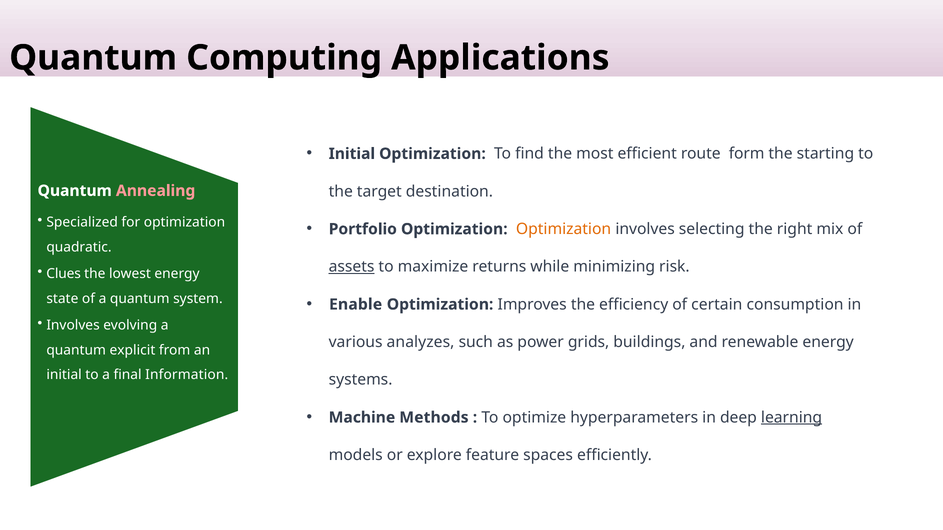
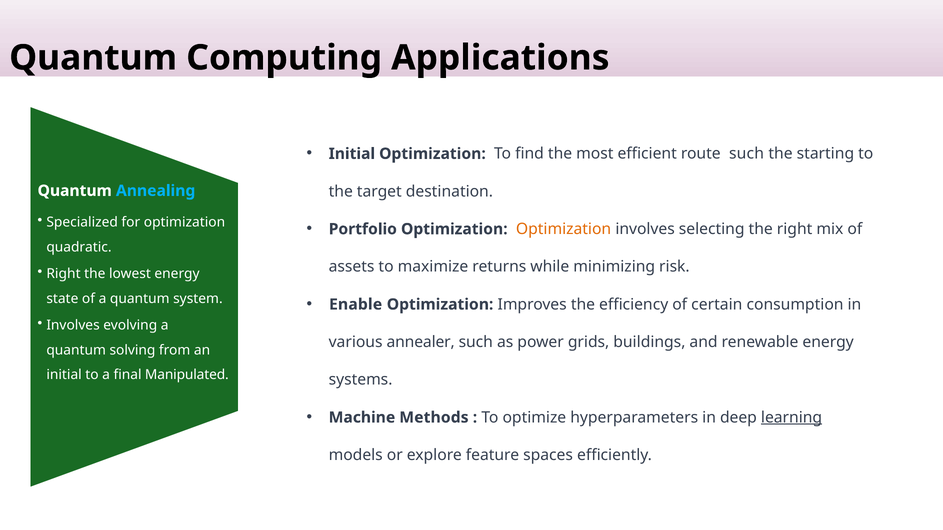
route form: form -> such
Annealing colour: pink -> light blue
assets underline: present -> none
Clues at (64, 274): Clues -> Right
analyzes: analyzes -> annealer
explicit: explicit -> solving
Information: Information -> Manipulated
